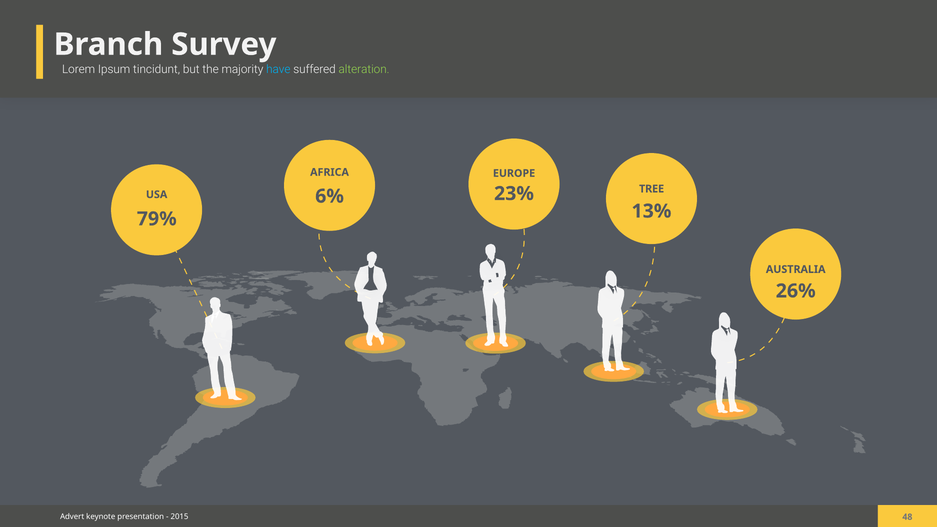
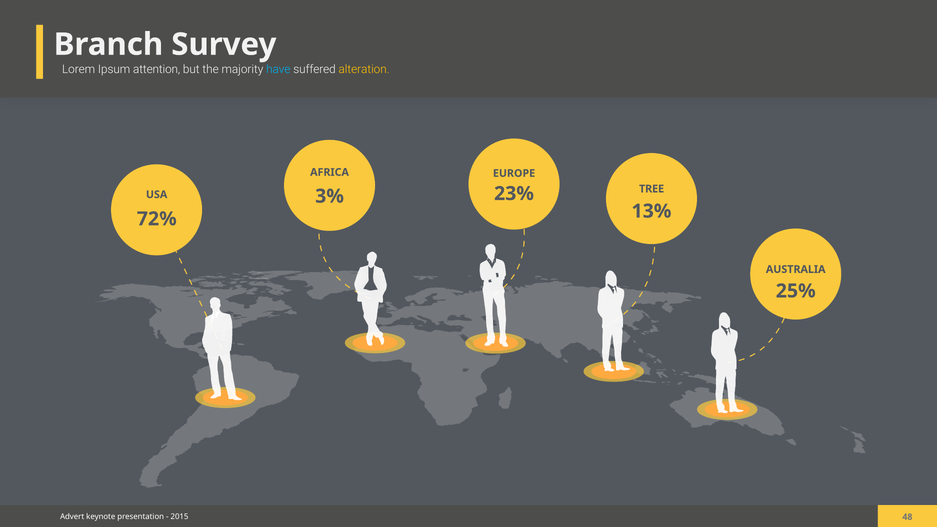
tincidunt: tincidunt -> attention
alteration colour: light green -> yellow
6%: 6% -> 3%
79%: 79% -> 72%
26%: 26% -> 25%
